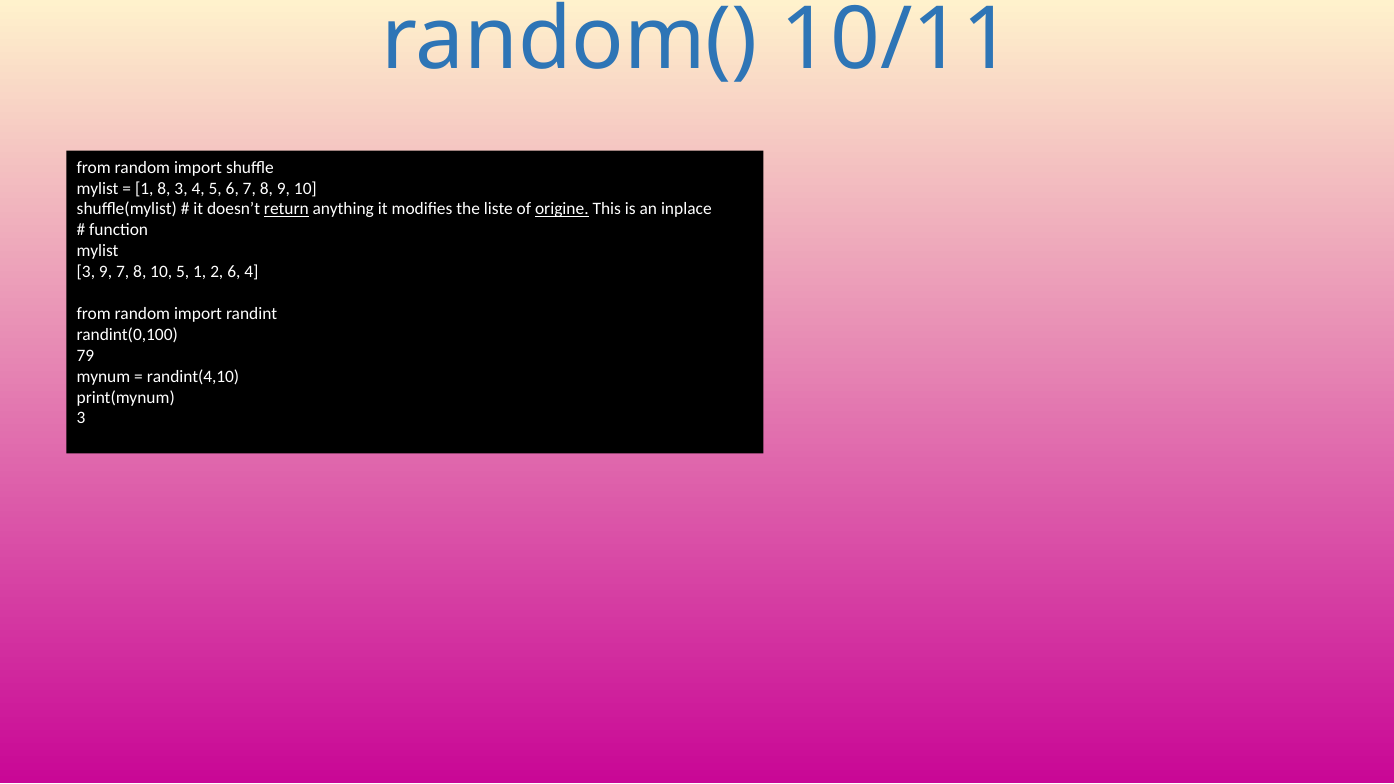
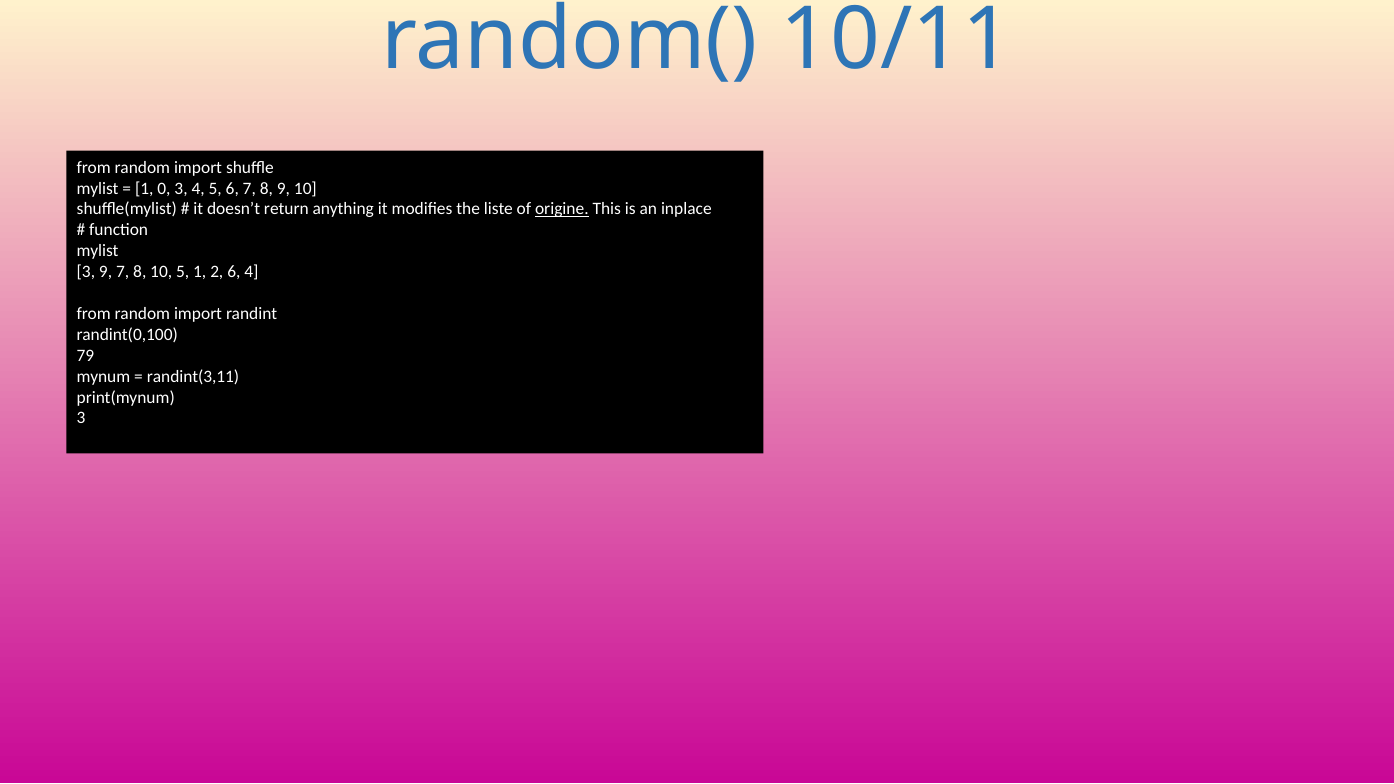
1 8: 8 -> 0
return underline: present -> none
randint(4,10: randint(4,10 -> randint(3,11
